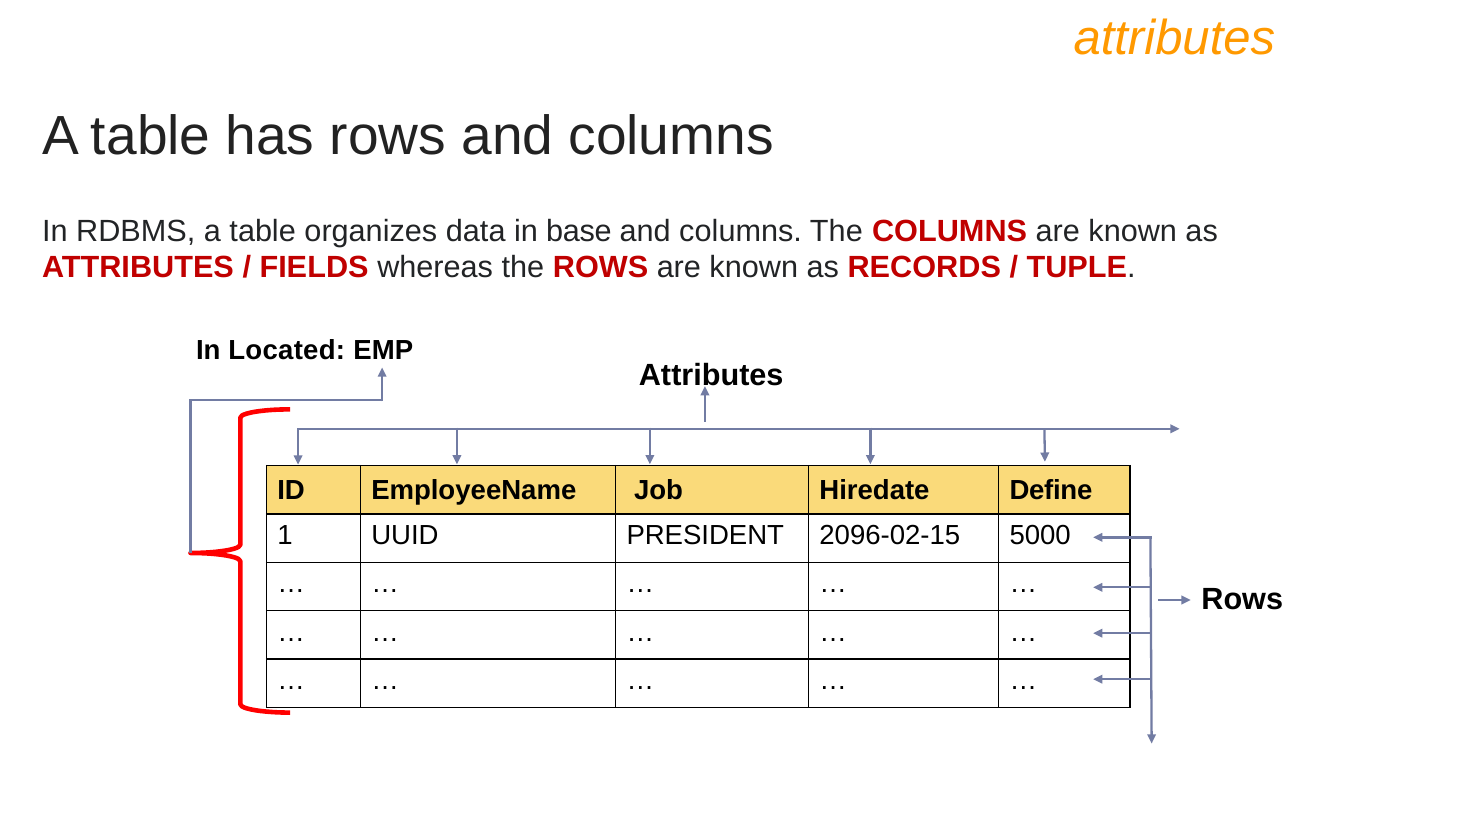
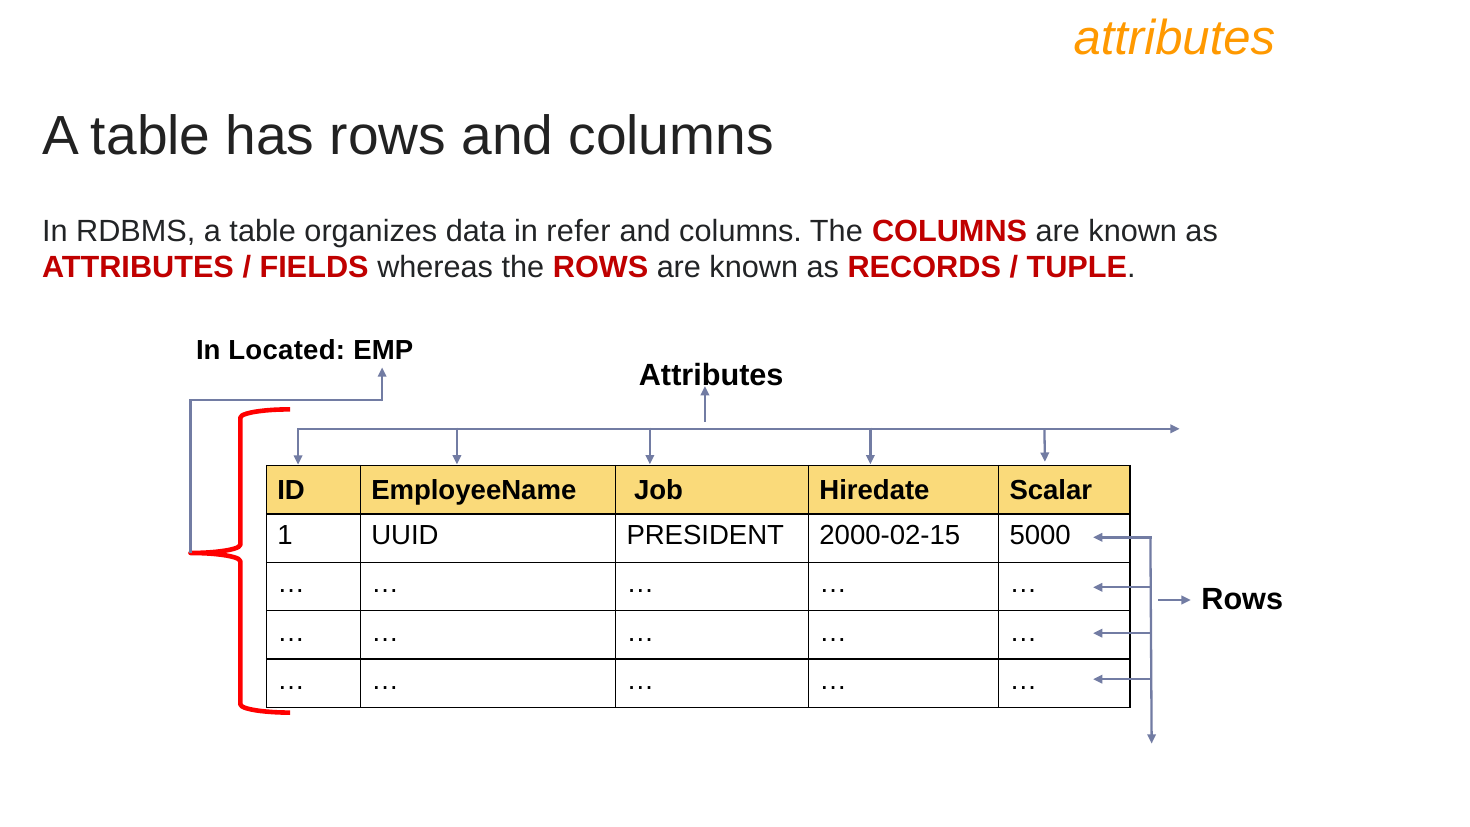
base: base -> refer
Define: Define -> Scalar
2096-02-15: 2096-02-15 -> 2000-02-15
